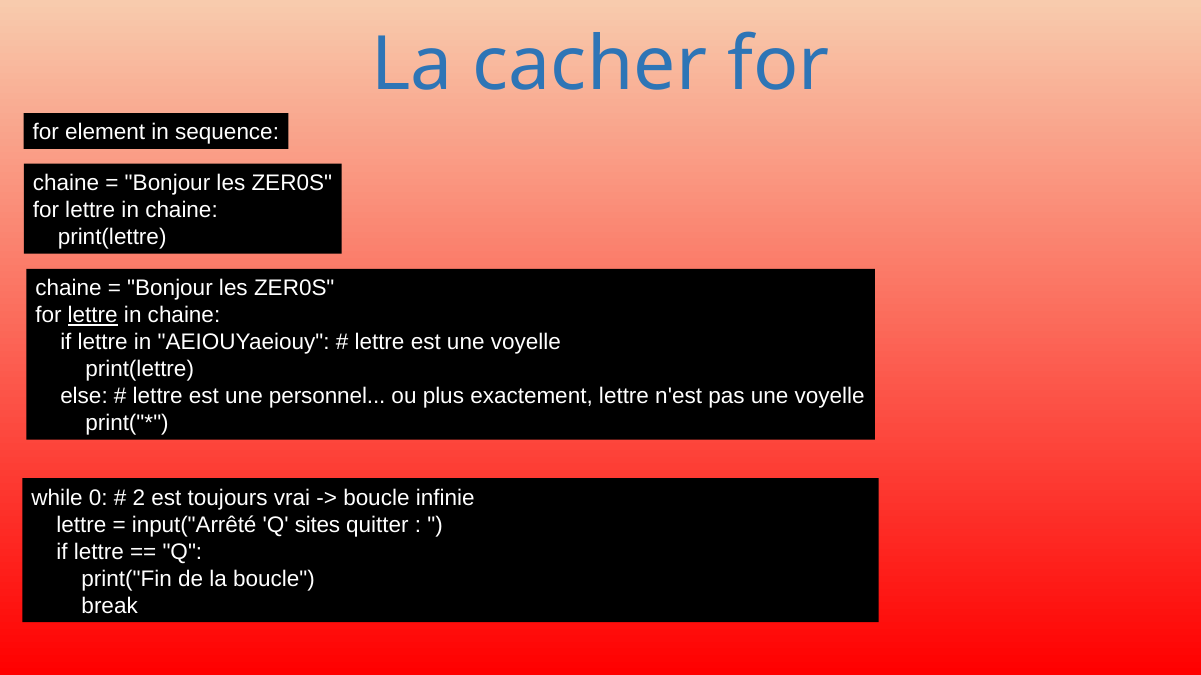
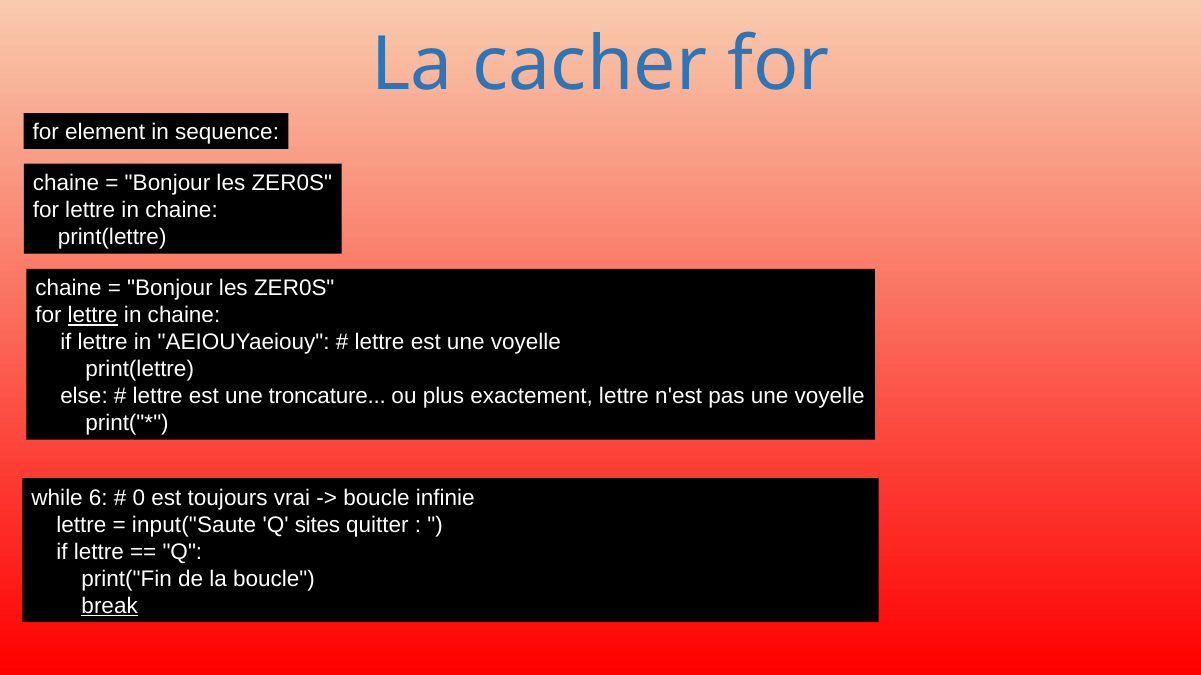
personnel: personnel -> troncature
0: 0 -> 6
2: 2 -> 0
input("Arrêté: input("Arrêté -> input("Saute
break underline: none -> present
